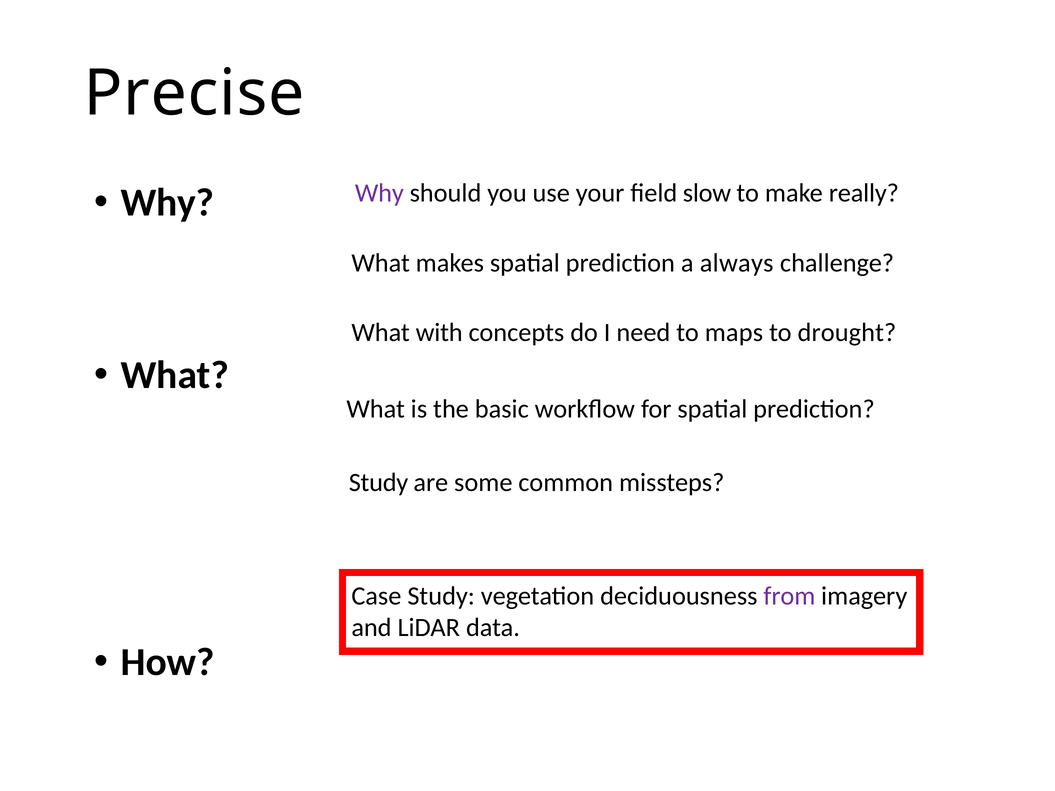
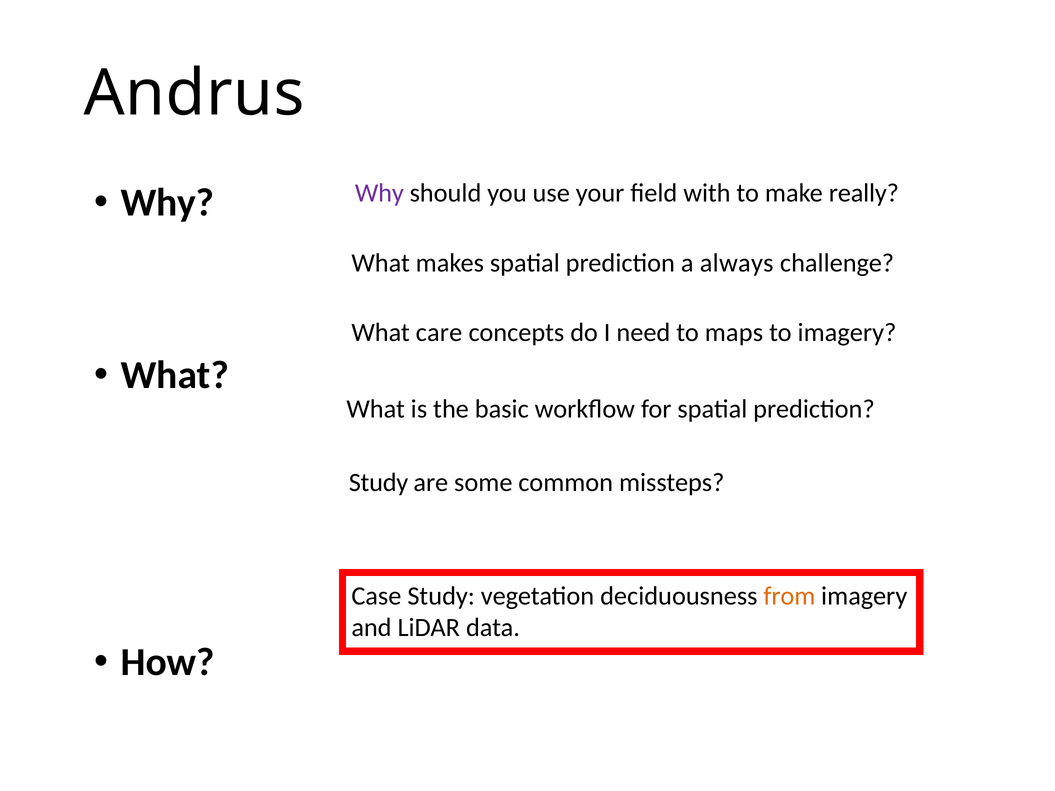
Precise: Precise -> Andrus
slow: slow -> with
with: with -> care
to drought: drought -> imagery
from colour: purple -> orange
